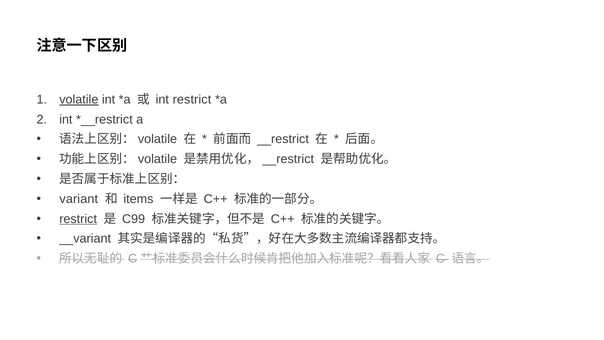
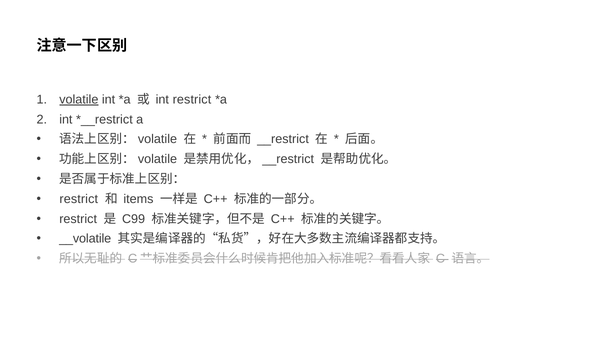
variant at (79, 199): variant -> restrict
restrict at (78, 219) underline: present -> none
__variant: __variant -> __volatile
